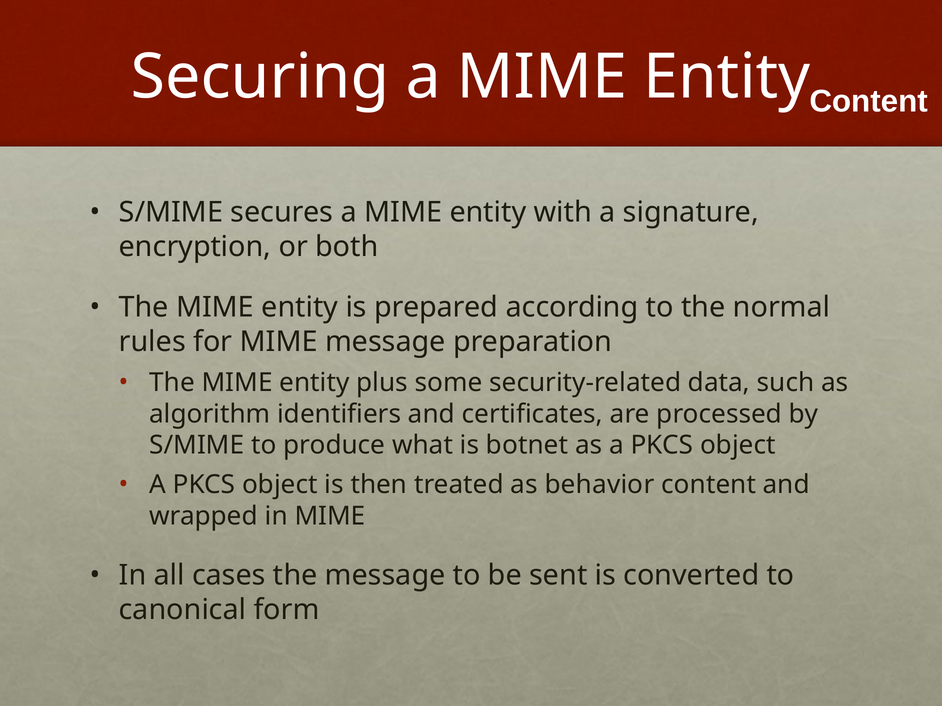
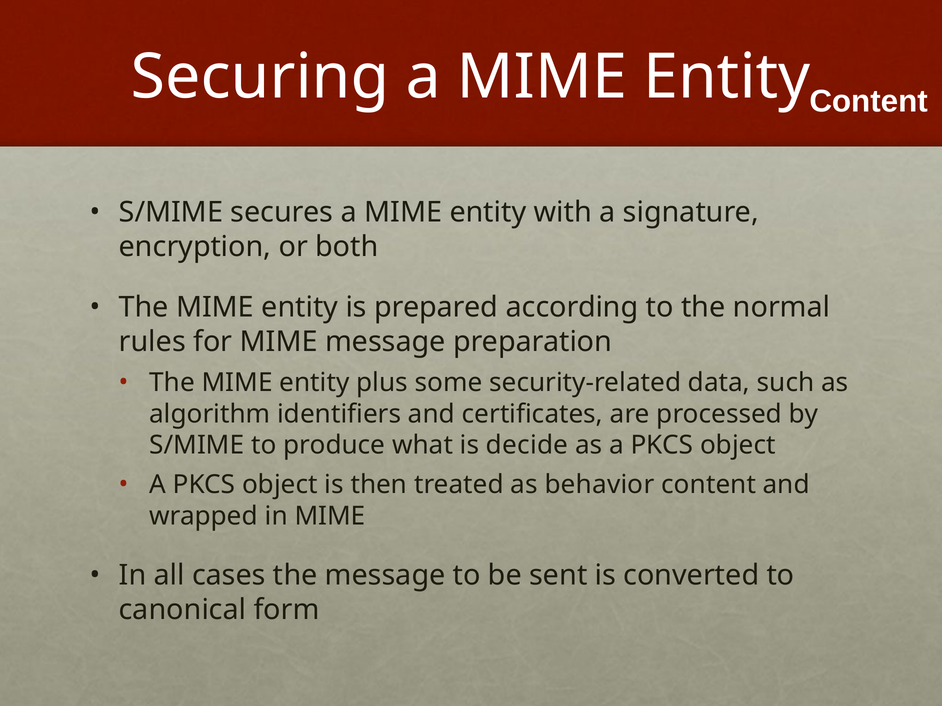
botnet: botnet -> decide
